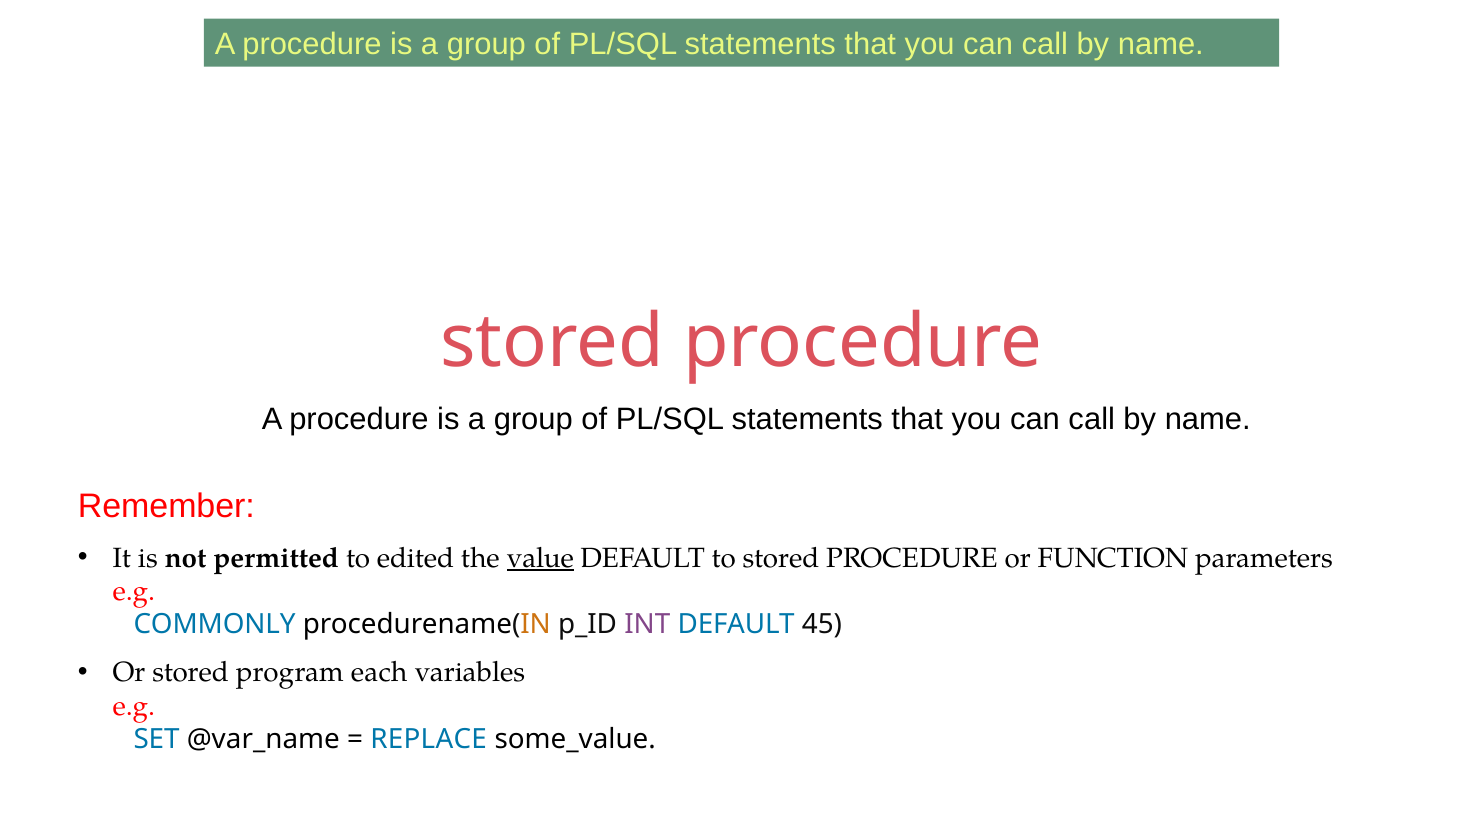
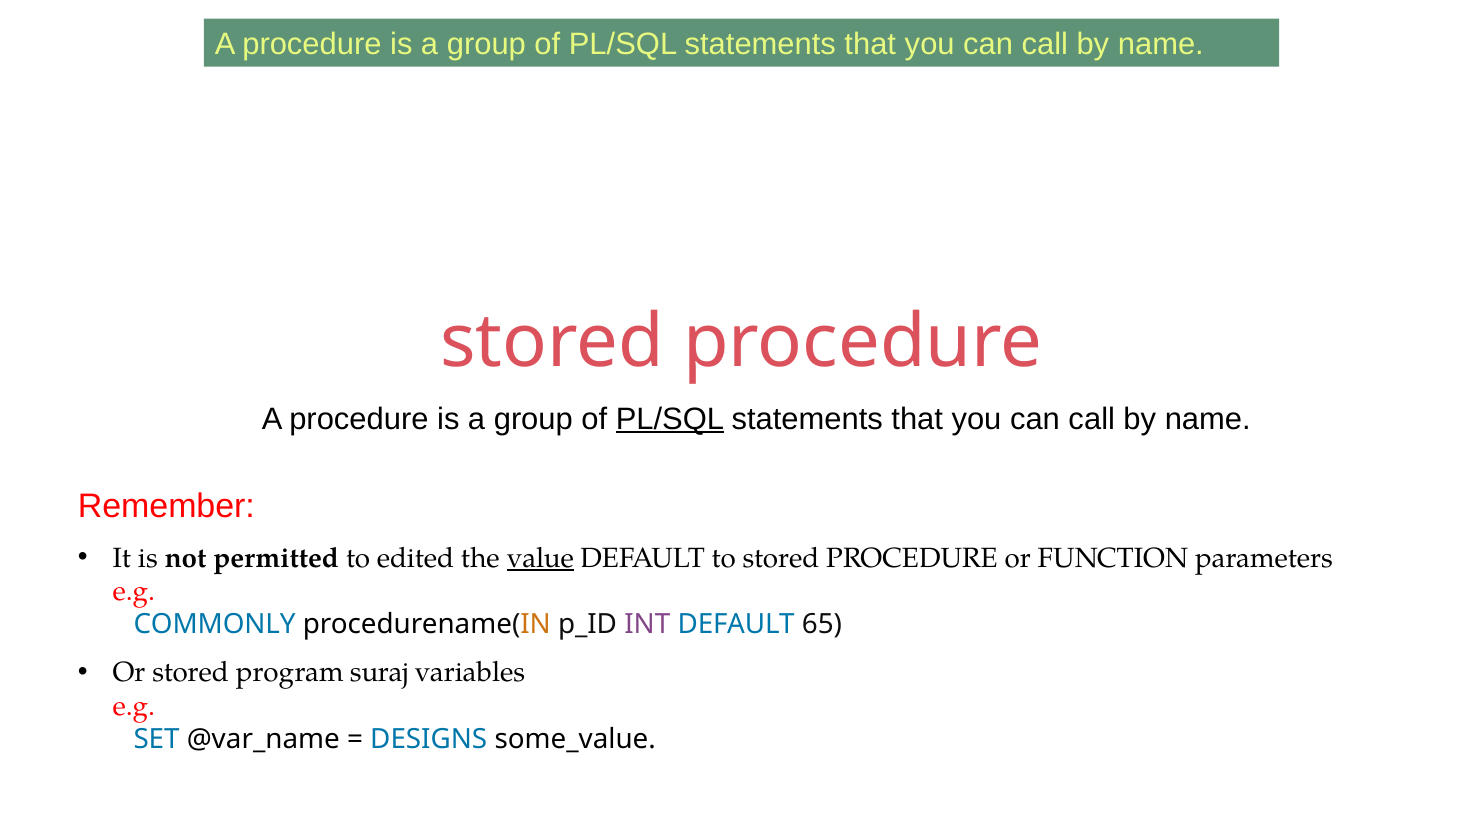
PL/SQL at (670, 419) underline: none -> present
45: 45 -> 65
each: each -> suraj
REPLACE: REPLACE -> DESIGNS
